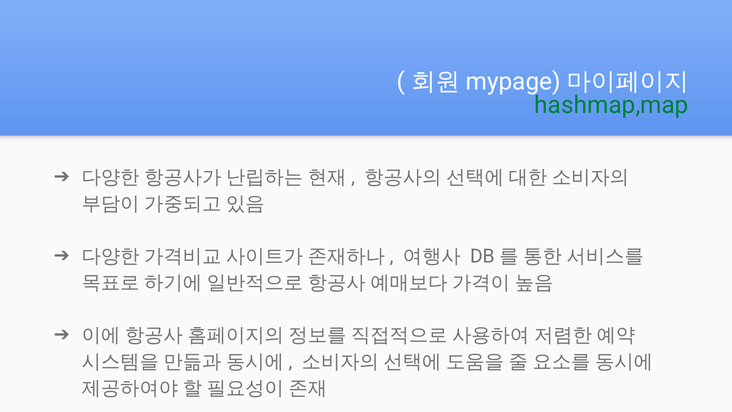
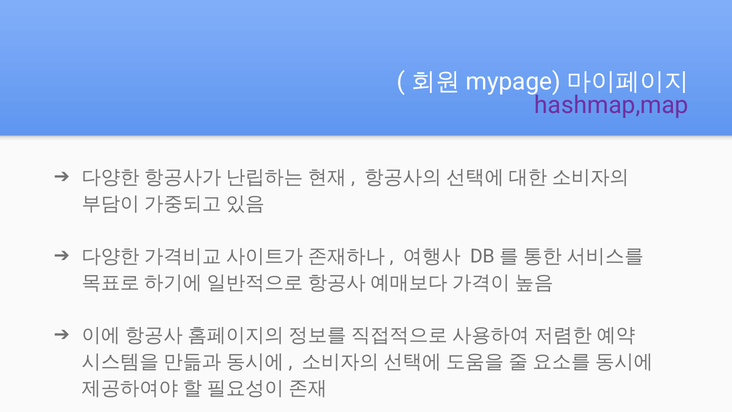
hashmap,map colour: green -> purple
